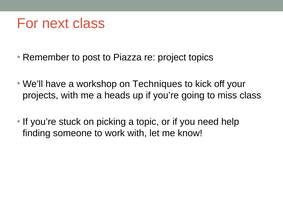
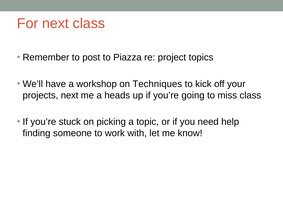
projects with: with -> next
